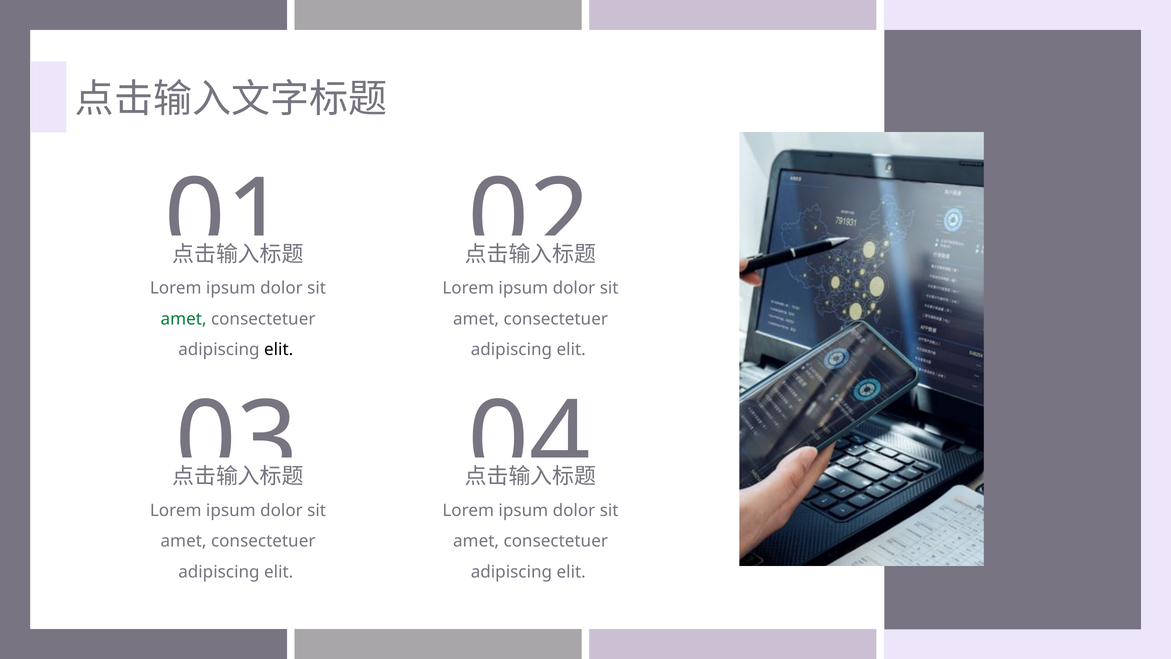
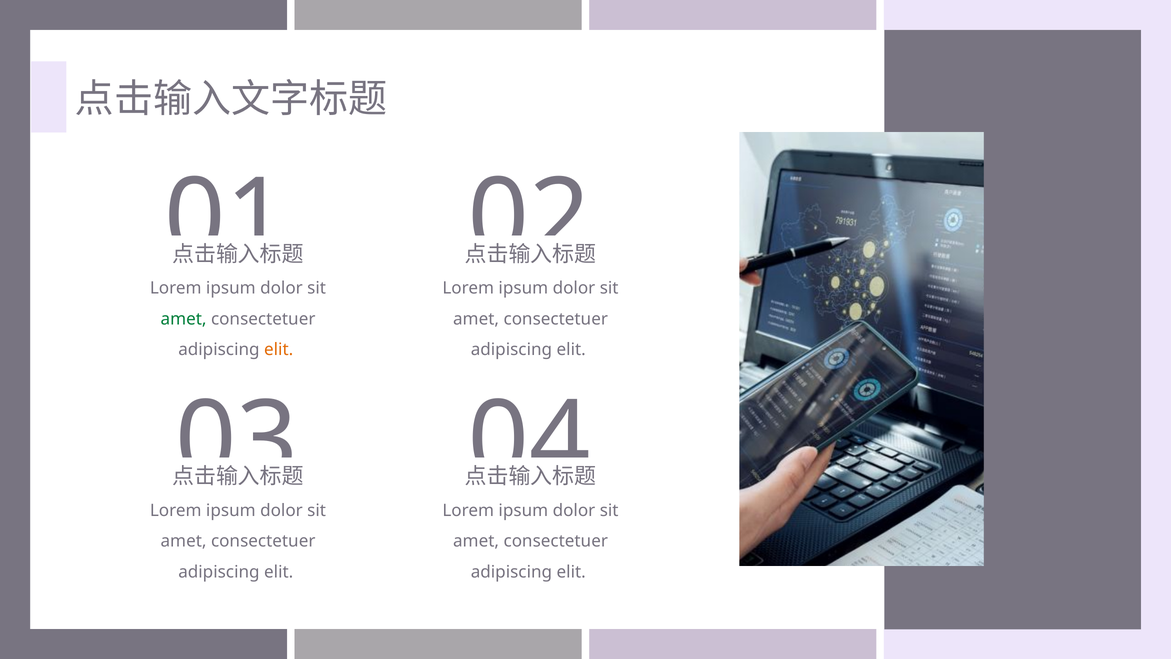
elit at (279, 350) colour: black -> orange
